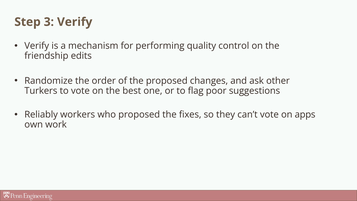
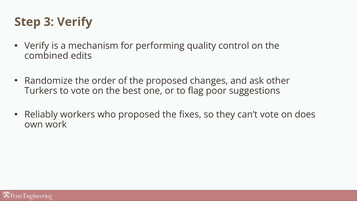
friendship: friendship -> combined
apps: apps -> does
